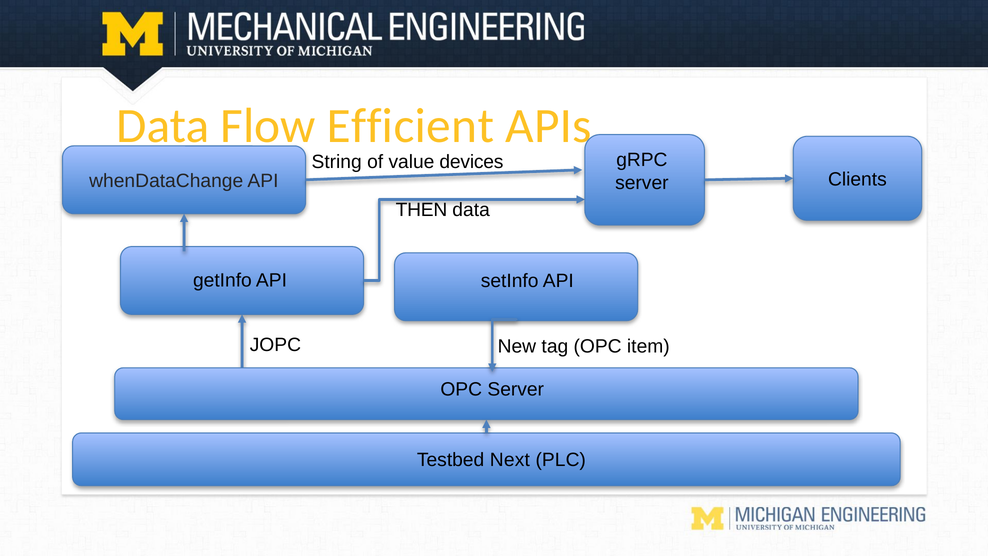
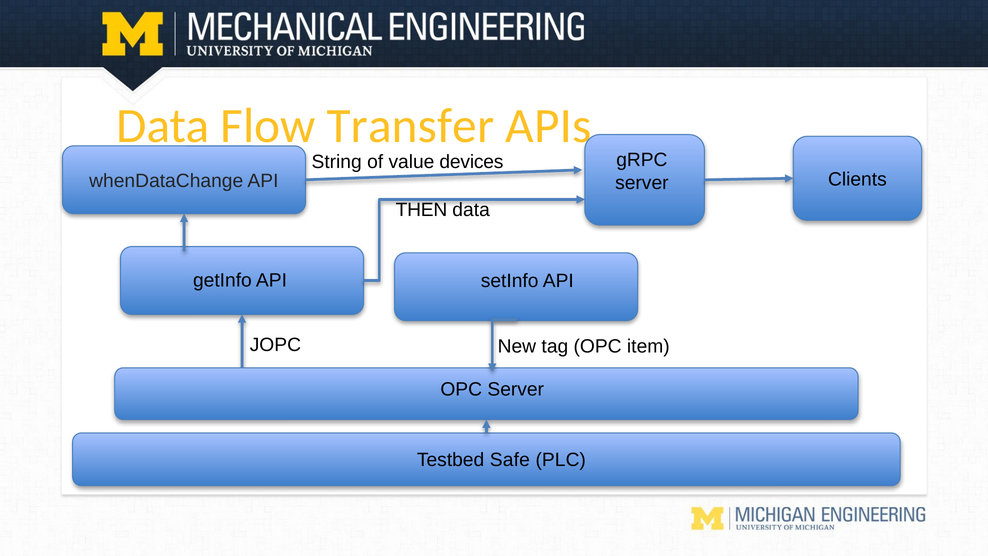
Efficient: Efficient -> Transfer
Next: Next -> Safe
